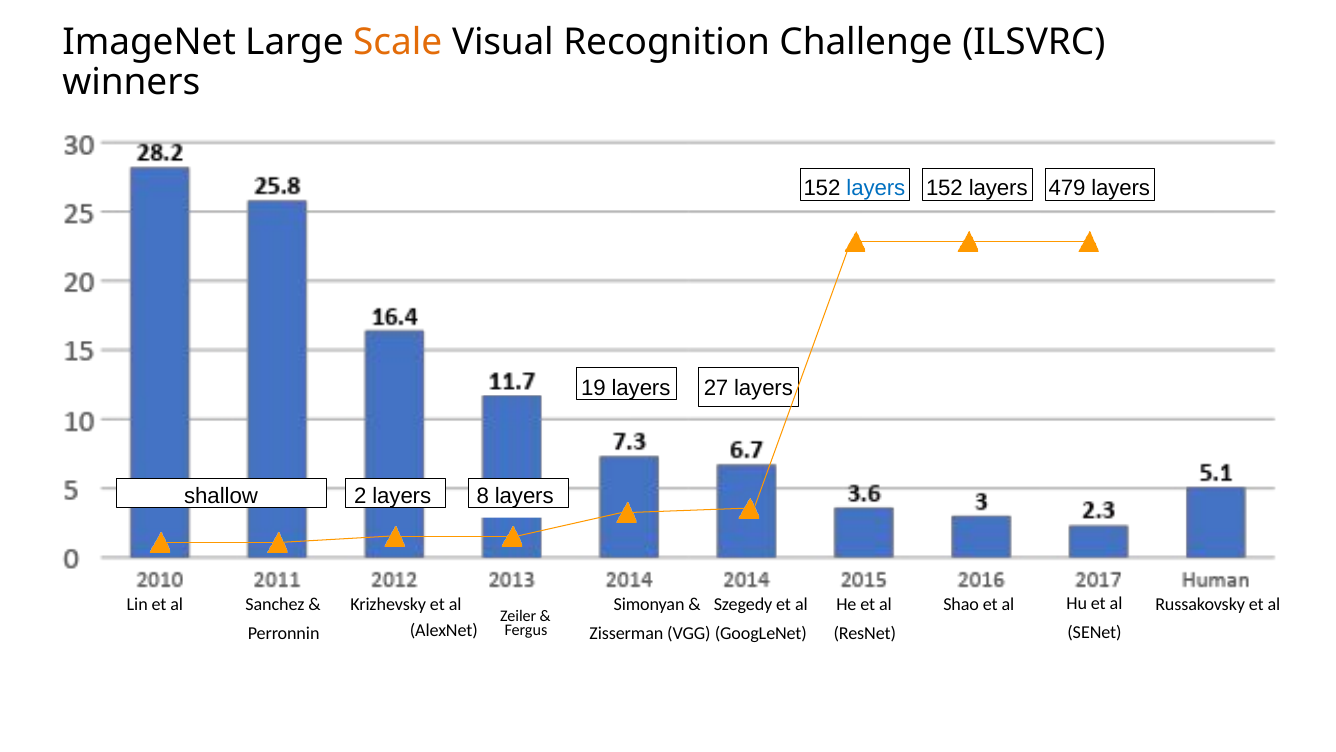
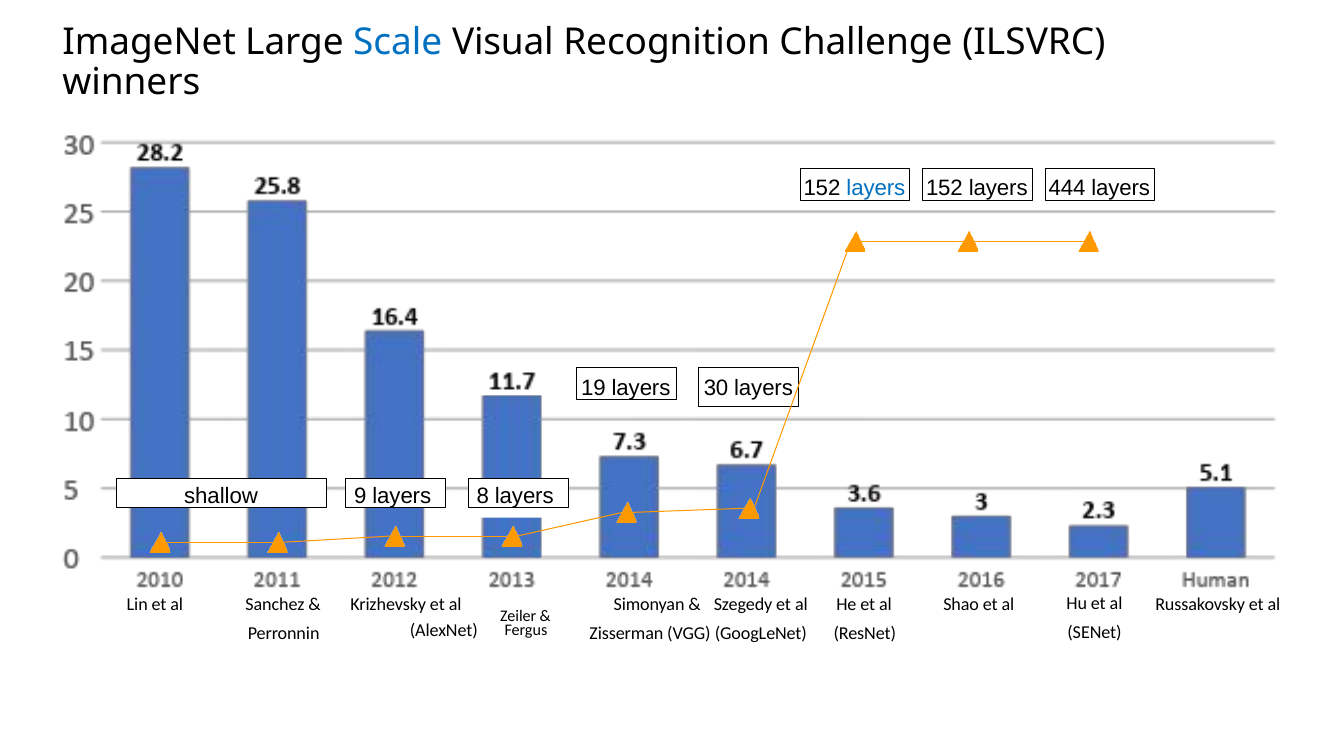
Scale colour: orange -> blue
479: 479 -> 444
layers 27: 27 -> 30
shallow 2: 2 -> 9
